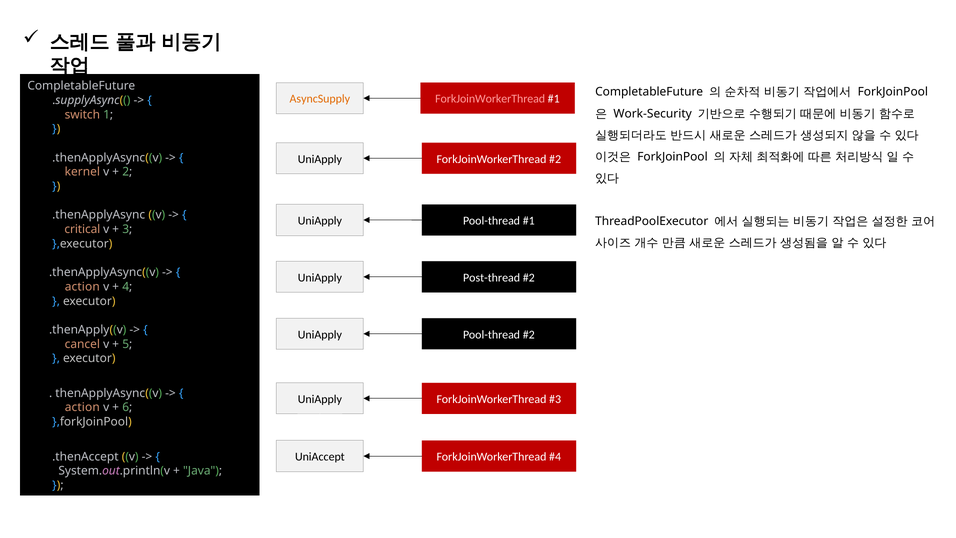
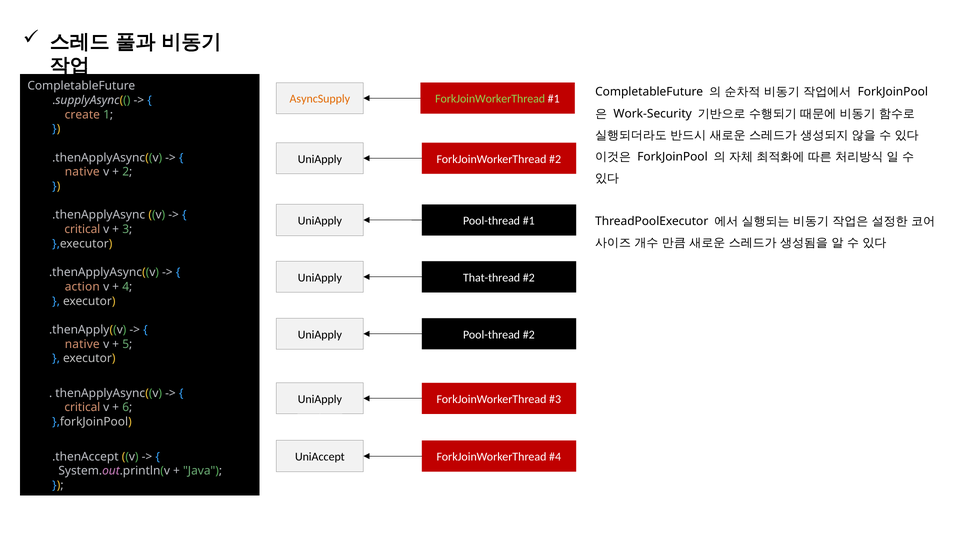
ForkJoinWorkerThread at (490, 99) colour: pink -> light green
switch: switch -> create
kernel at (82, 172): kernel -> native
Post-thread: Post-thread -> That-thread
cancel at (82, 344): cancel -> native
action at (82, 407): action -> critical
